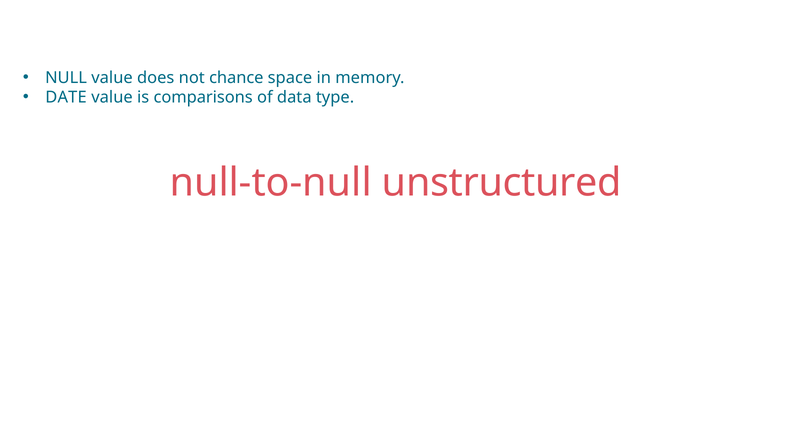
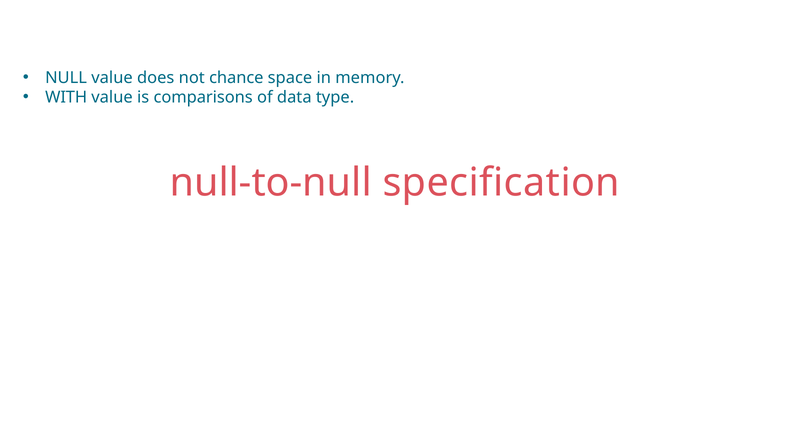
DATE: DATE -> WITH
unstructured: unstructured -> specification
